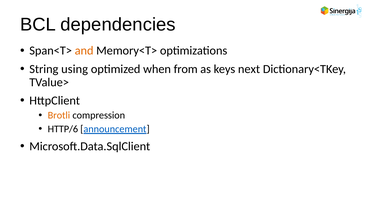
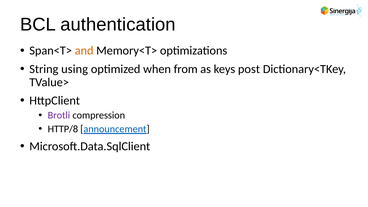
dependencies: dependencies -> authentication
next: next -> post
Brotli colour: orange -> purple
HTTP/6: HTTP/6 -> HTTP/8
